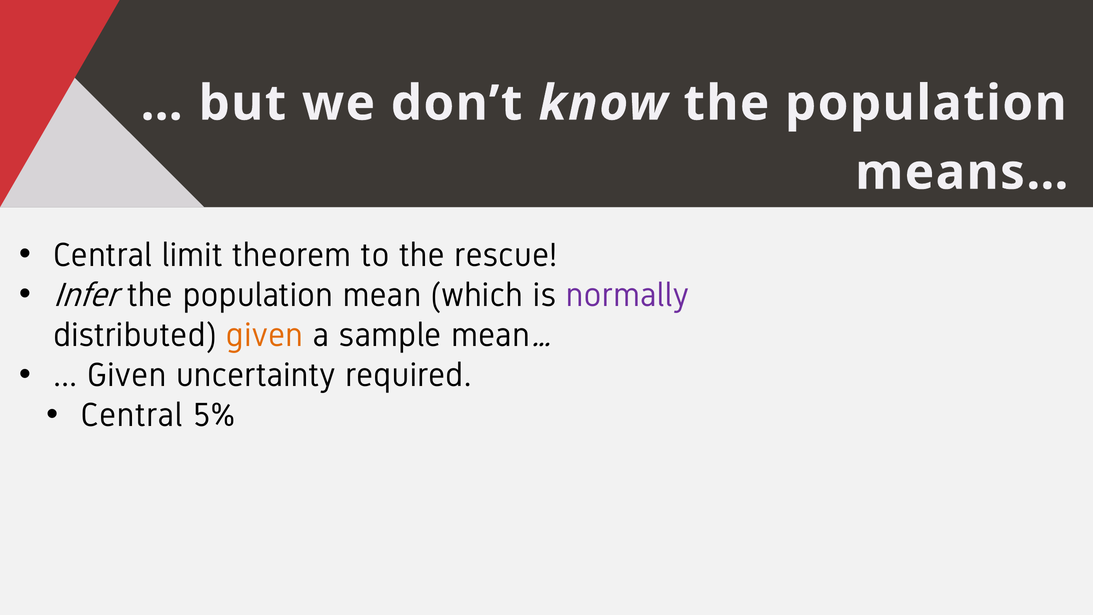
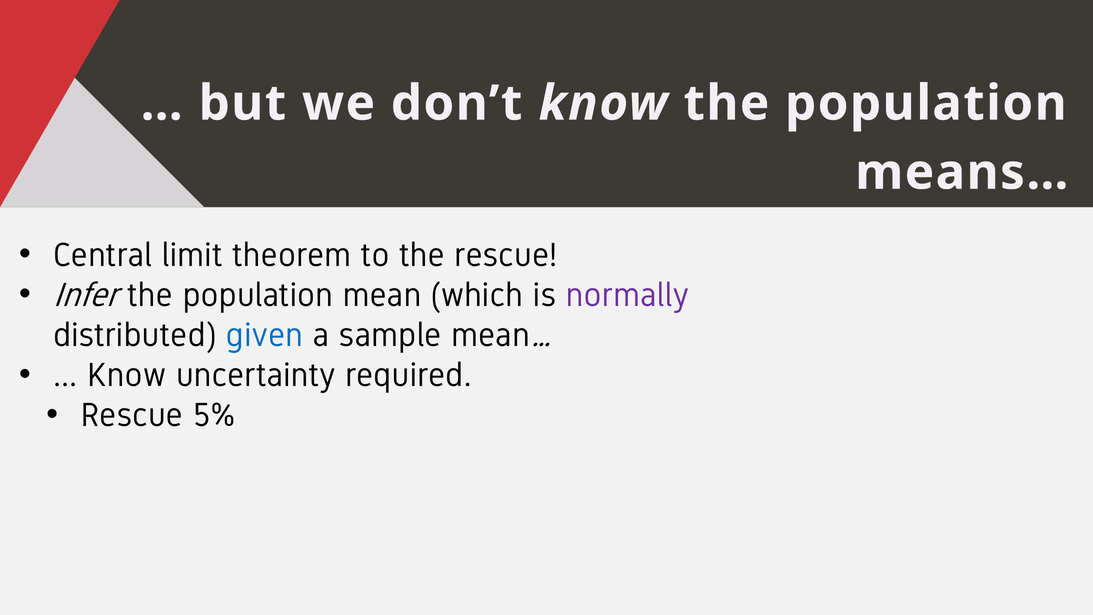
given at (265, 335) colour: orange -> blue
Given at (127, 375): Given -> Know
Central at (132, 415): Central -> Rescue
